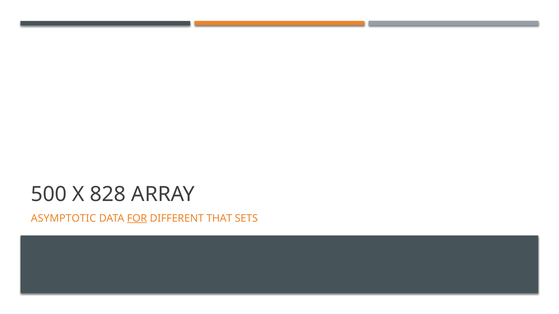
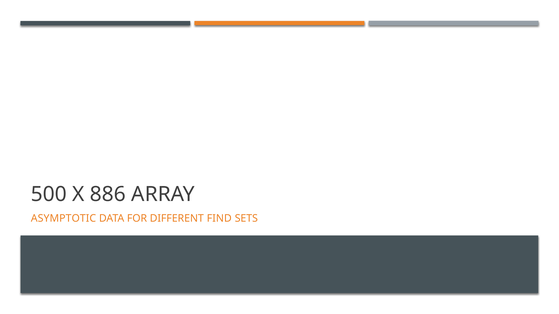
828: 828 -> 886
FOR underline: present -> none
THAT: THAT -> FIND
